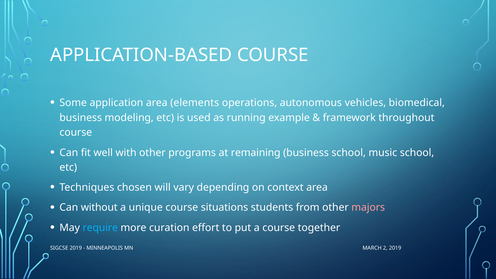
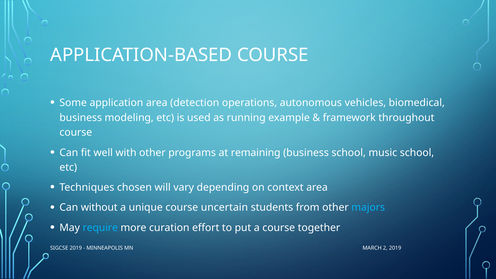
elements: elements -> detection
situations: situations -> uncertain
majors colour: pink -> light blue
